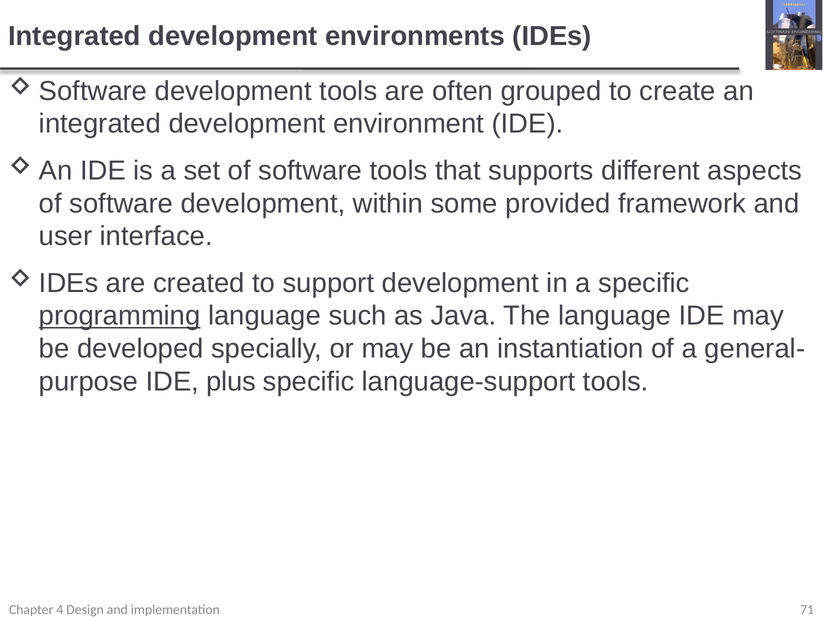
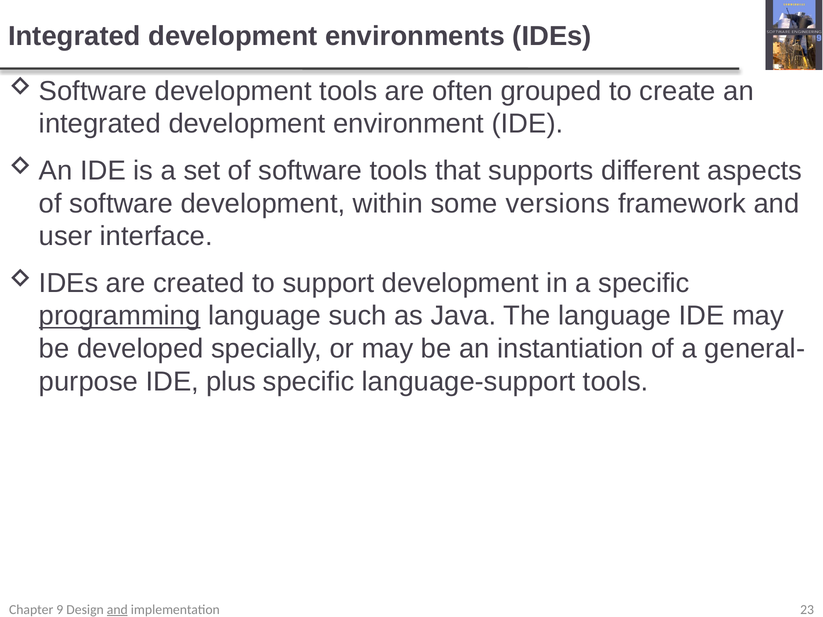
provided: provided -> versions
4: 4 -> 9
and at (117, 610) underline: none -> present
71: 71 -> 23
